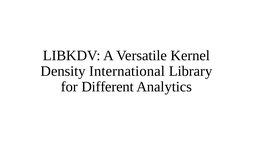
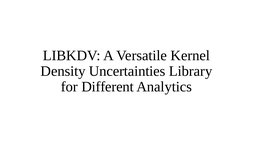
International: International -> Uncertainties
